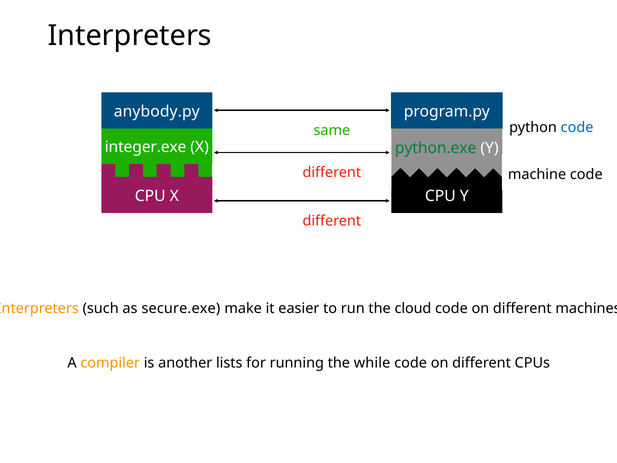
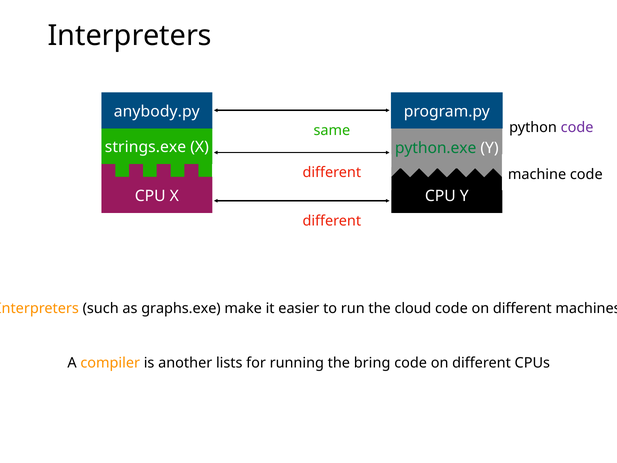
code at (577, 128) colour: blue -> purple
integer.exe: integer.exe -> strings.exe
secure.exe: secure.exe -> graphs.exe
while: while -> bring
